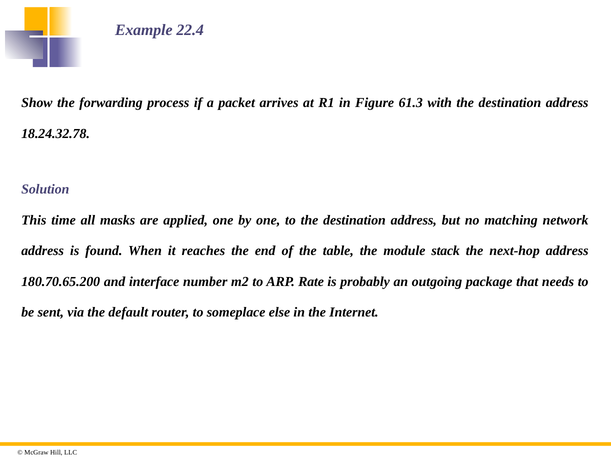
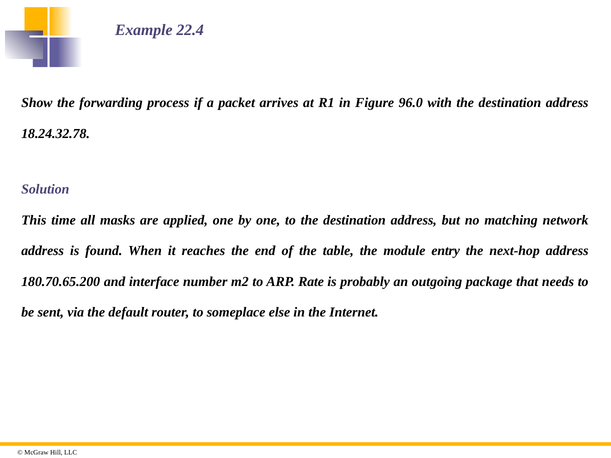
61.3: 61.3 -> 96.0
stack: stack -> entry
